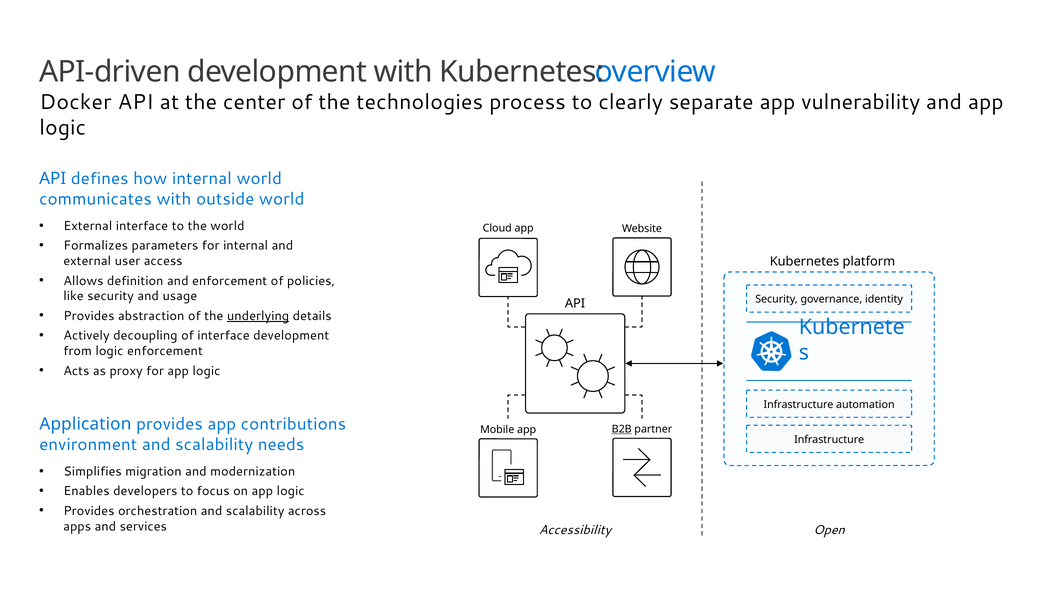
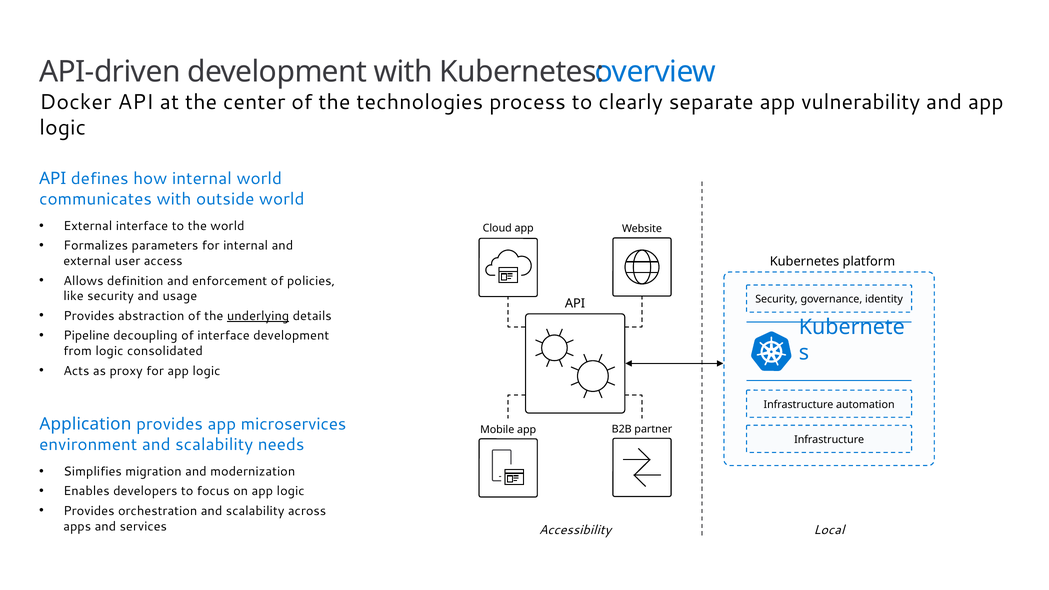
Actively: Actively -> Pipeline
logic enforcement: enforcement -> consolidated
contributions: contributions -> microservices
B2B underline: present -> none
Open: Open -> Local
